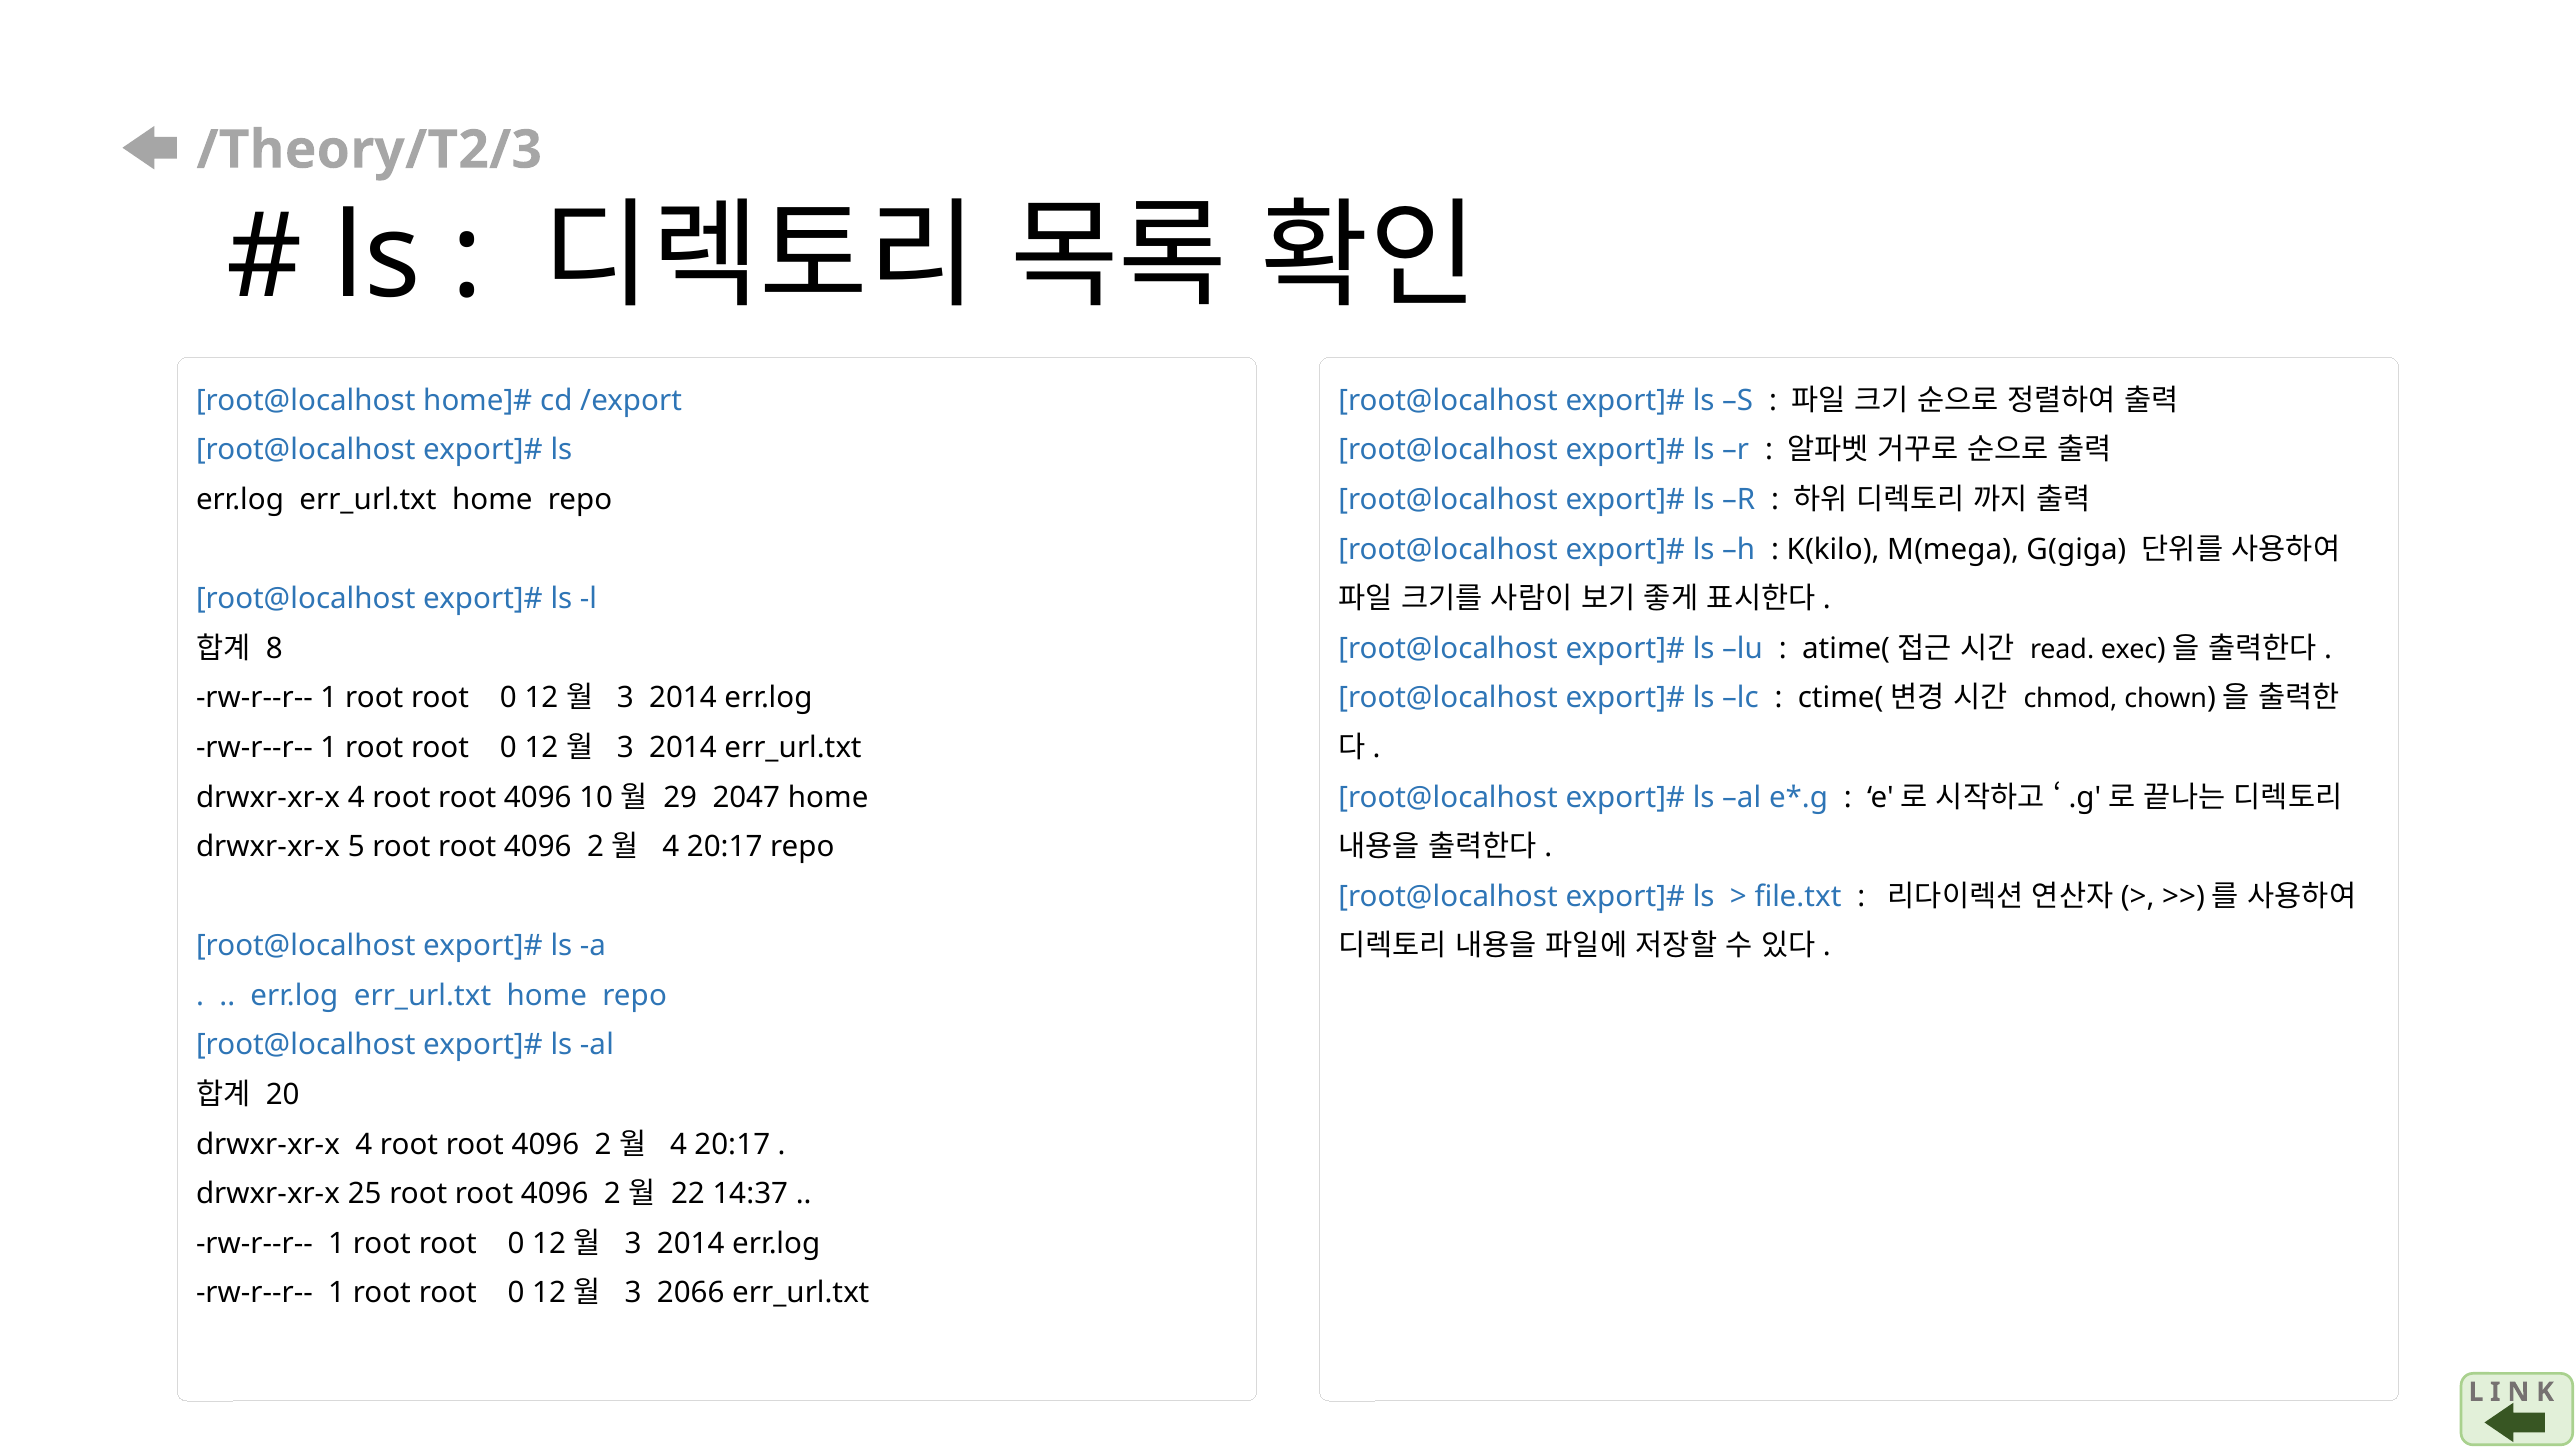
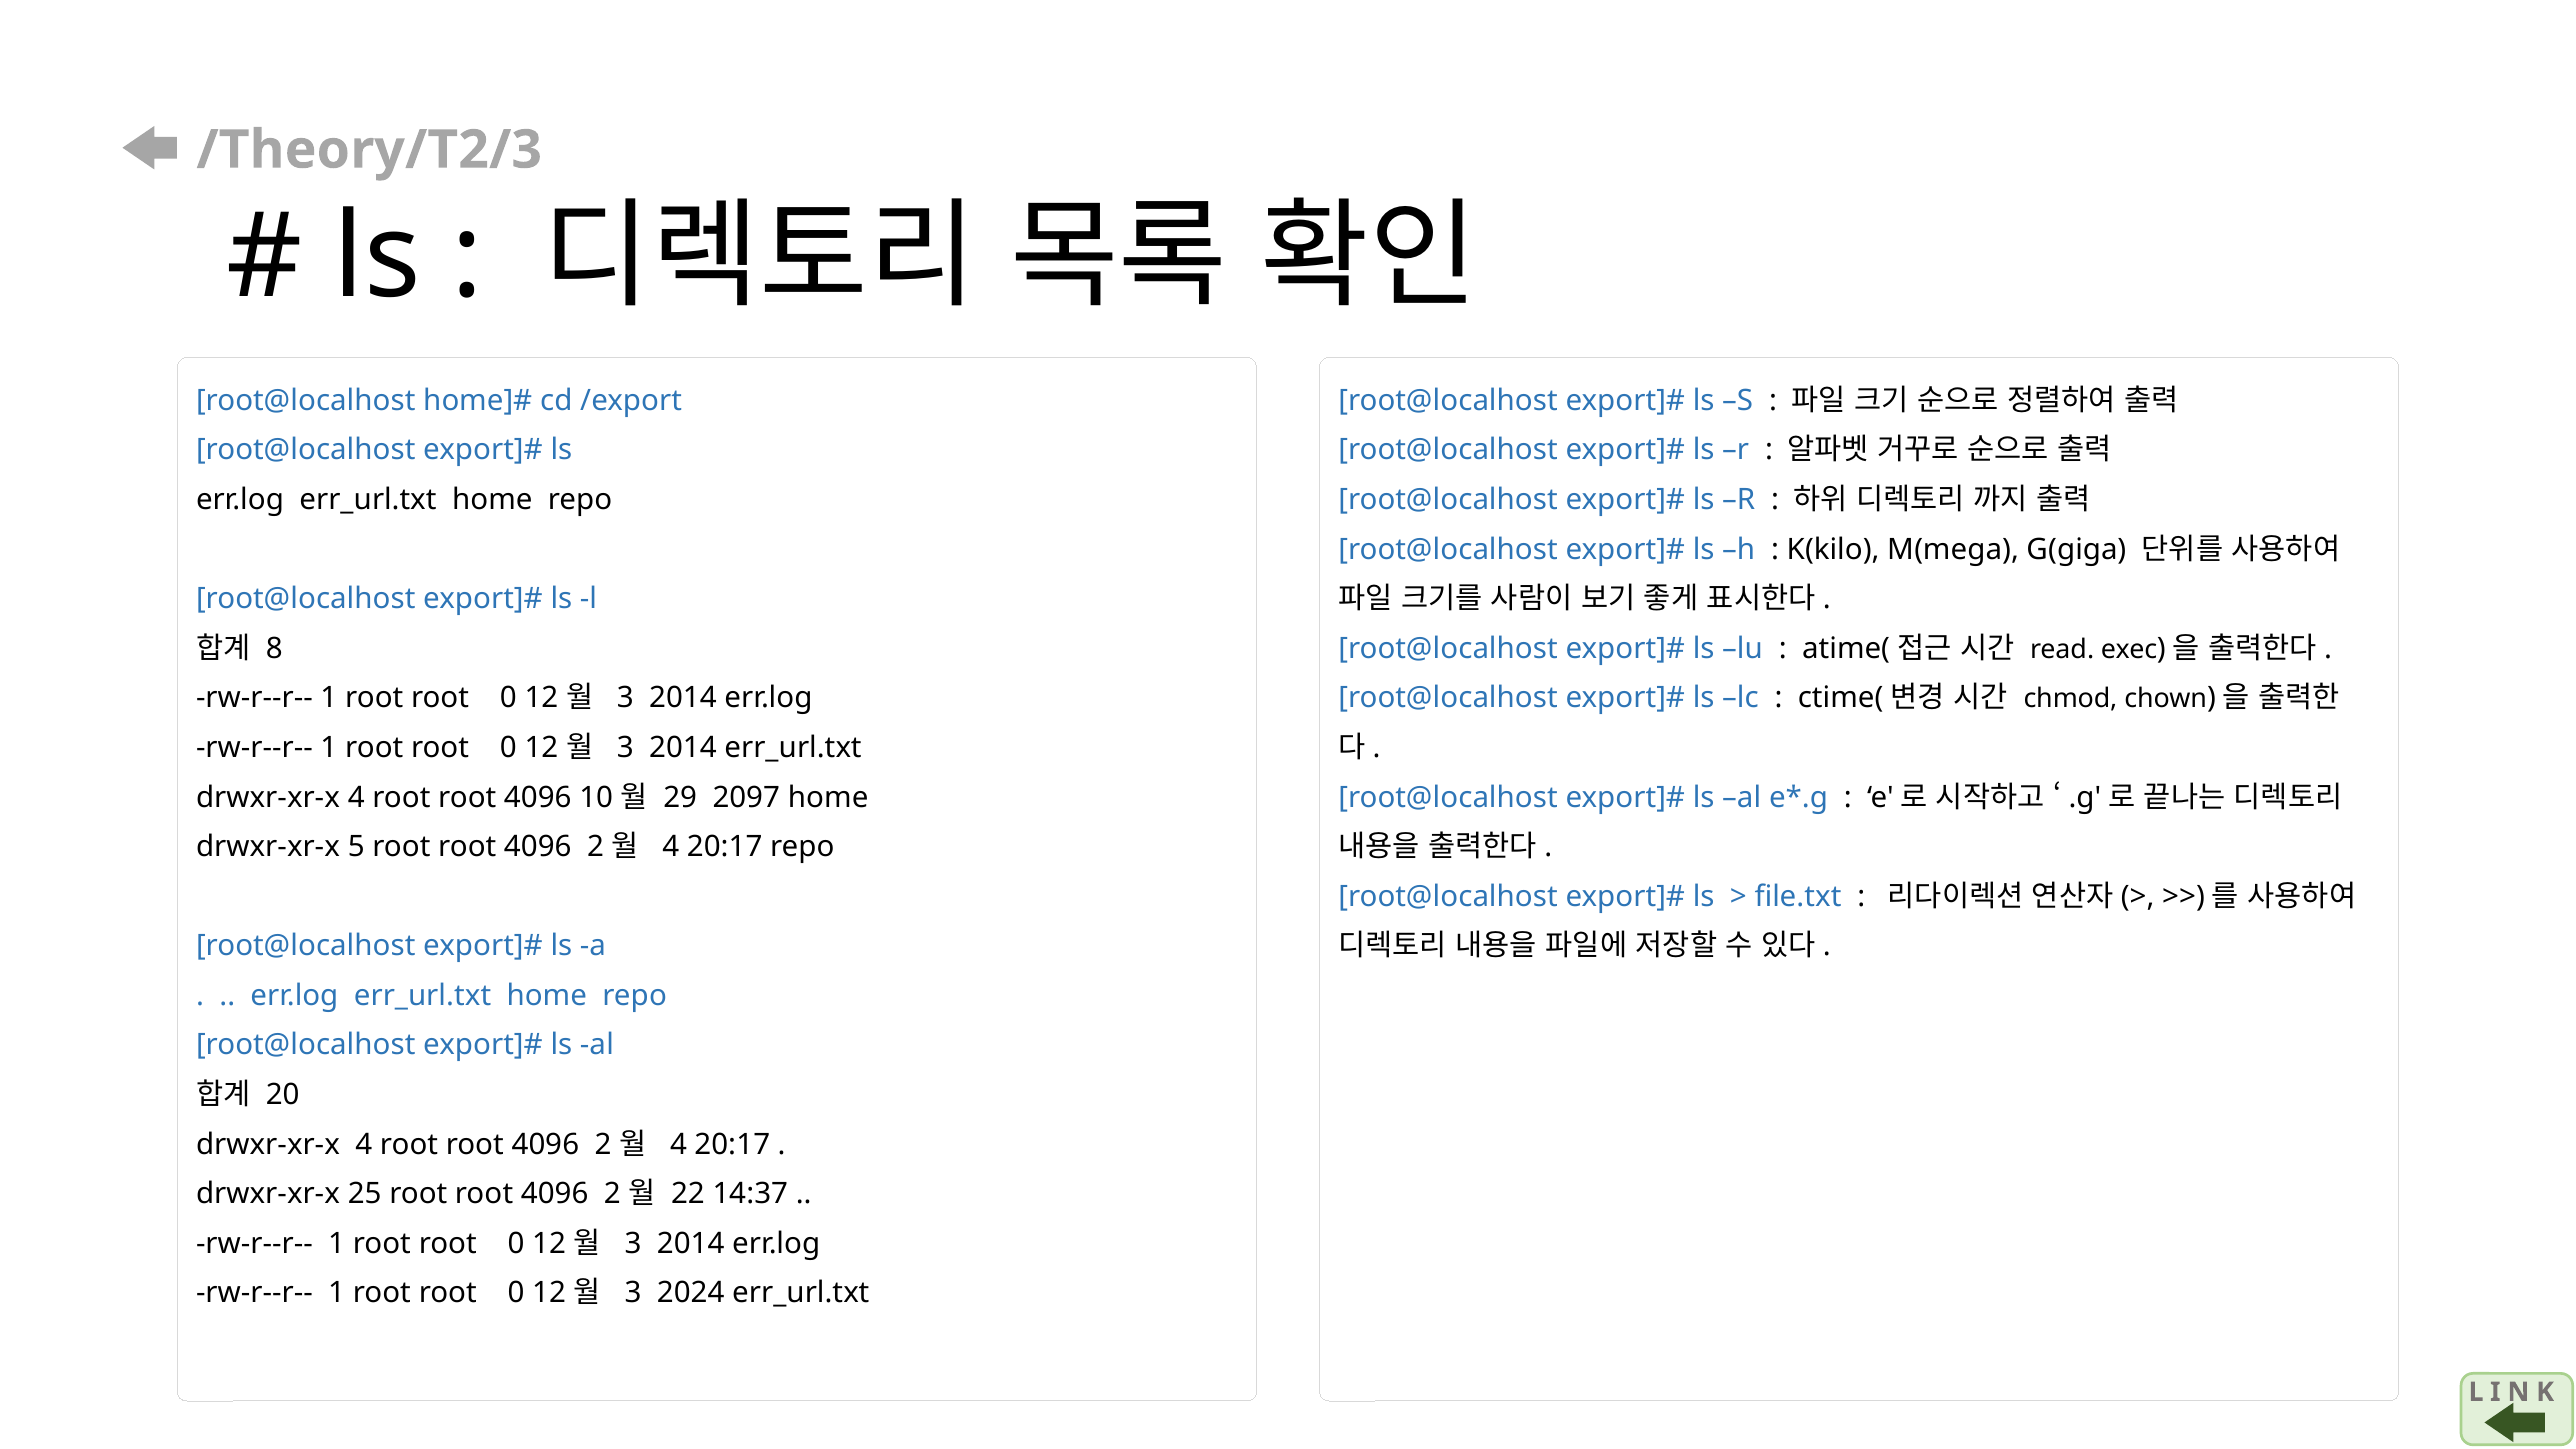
2047: 2047 -> 2097
2066: 2066 -> 2024
